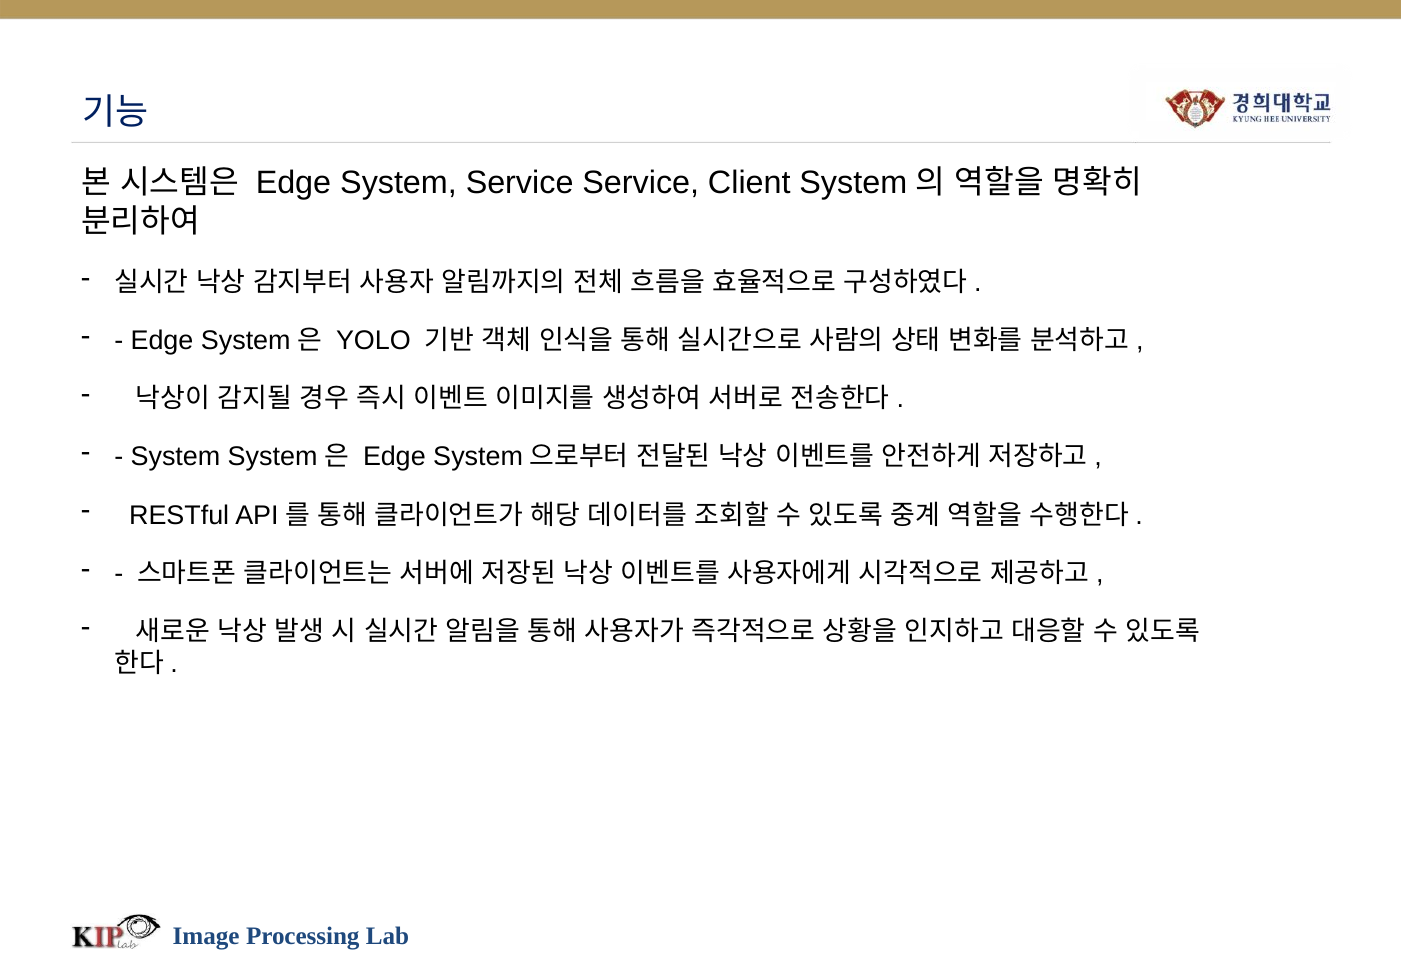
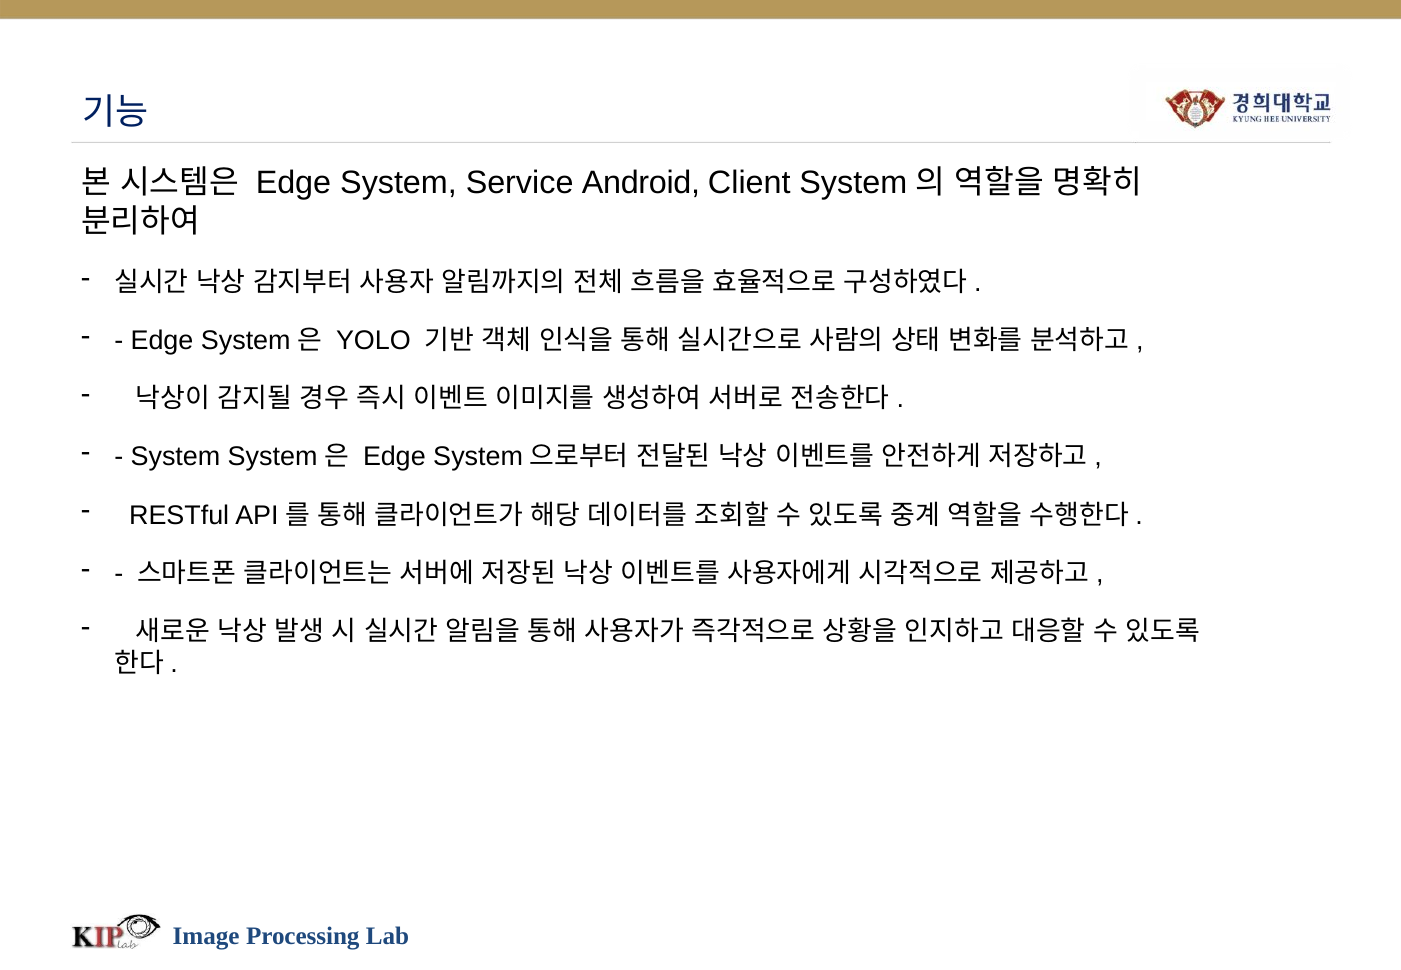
Service Service: Service -> Android
